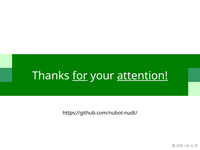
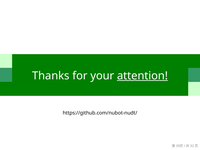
for underline: present -> none
